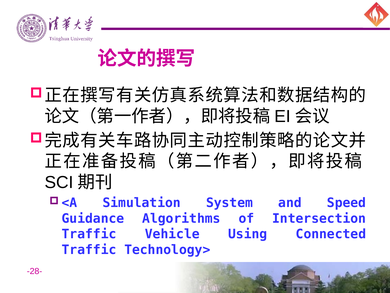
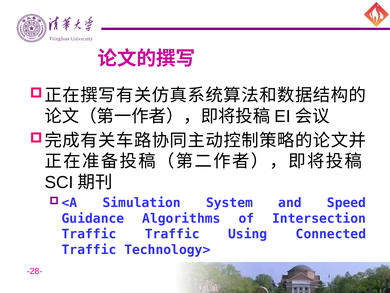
Traffic Vehicle: Vehicle -> Traffic
